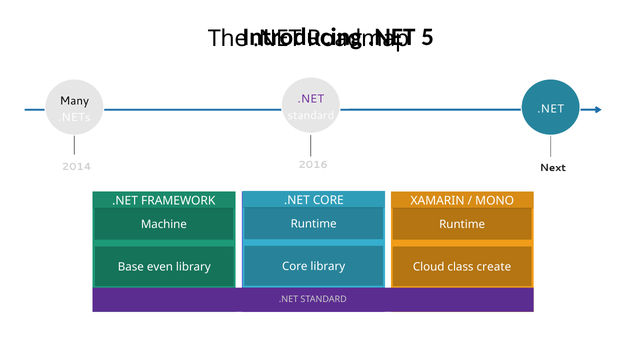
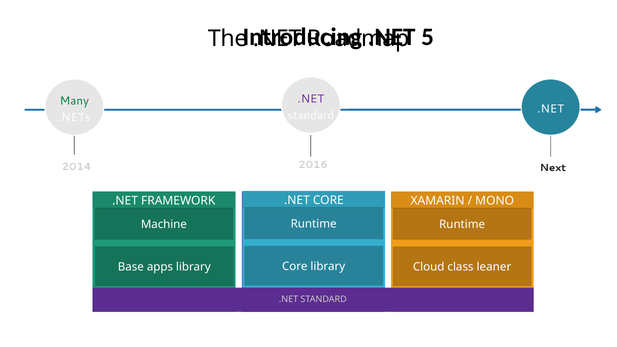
Many colour: black -> green
even: even -> apps
create: create -> leaner
